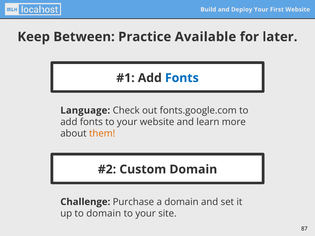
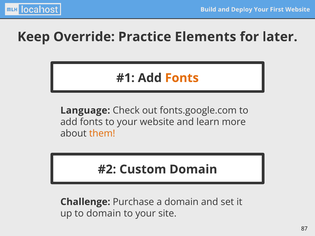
Between: Between -> Override
Available: Available -> Elements
Fonts at (182, 78) colour: blue -> orange
